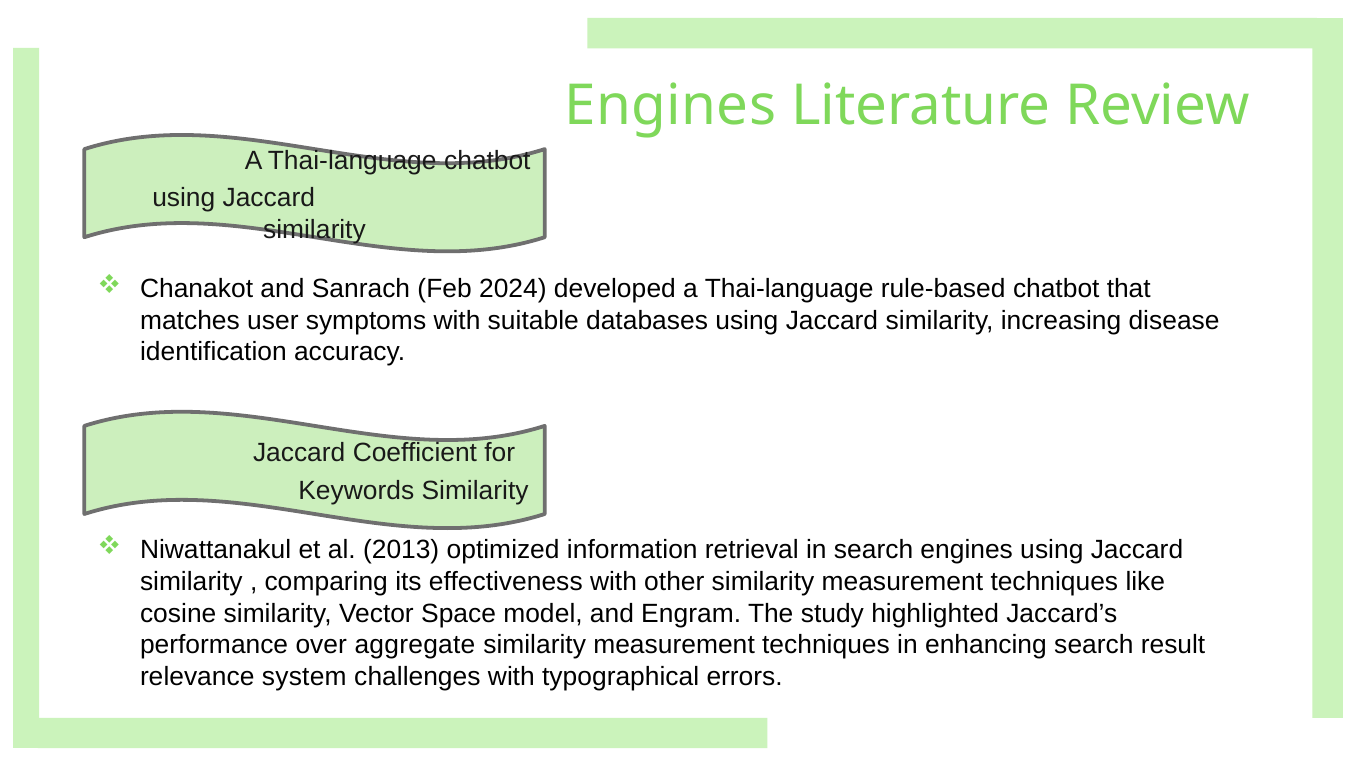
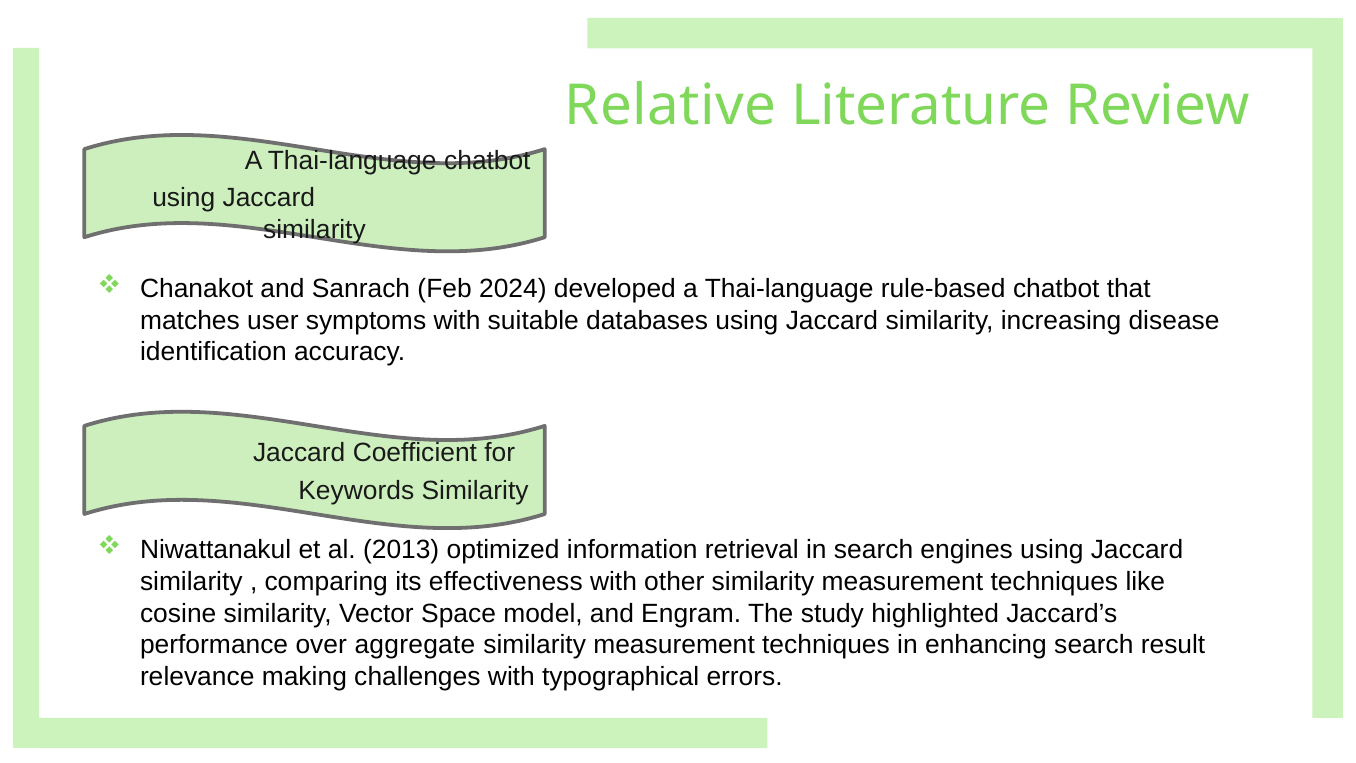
Engines at (670, 106): Engines -> Relative
system: system -> making
